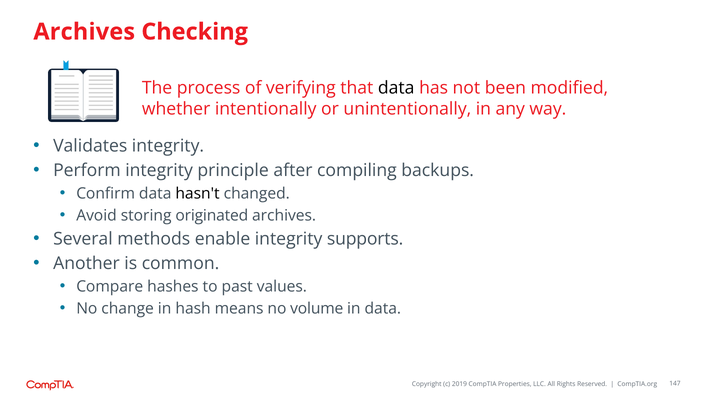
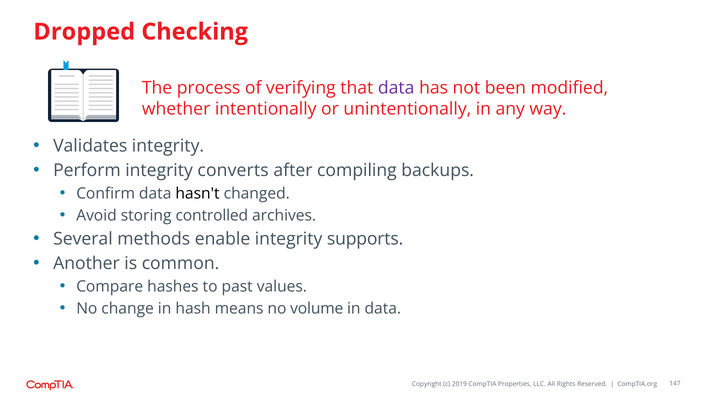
Archives at (84, 32): Archives -> Dropped
data at (396, 88) colour: black -> purple
principle: principle -> converts
originated: originated -> controlled
